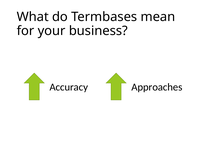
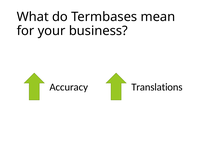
Approaches: Approaches -> Translations
